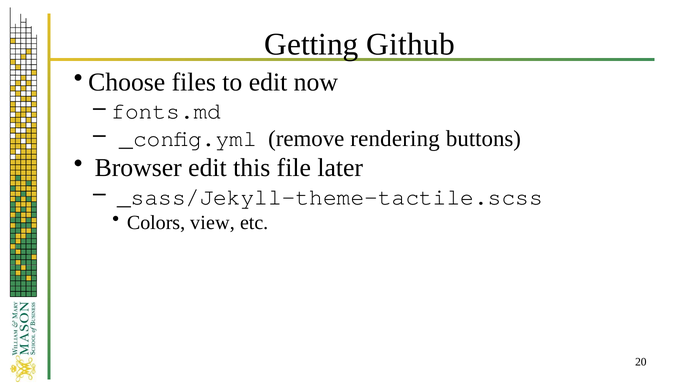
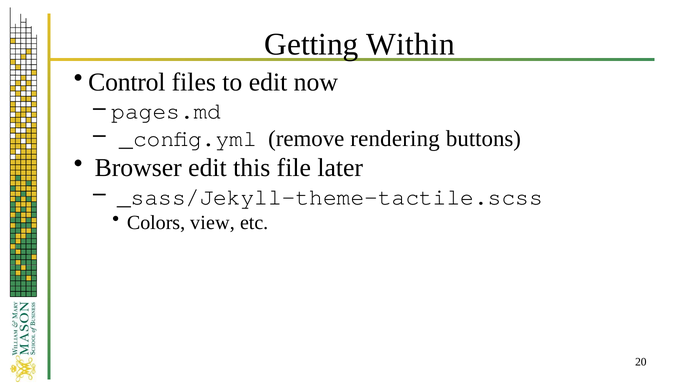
Github: Github -> Within
Choose: Choose -> Control
fonts.md: fonts.md -> pages.md
